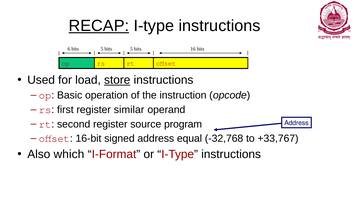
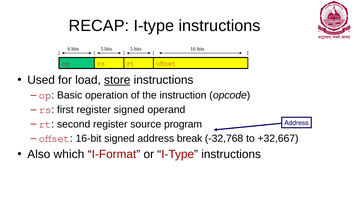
RECAP underline: present -> none
register similar: similar -> signed
equal: equal -> break
+33,767: +33,767 -> +32,667
